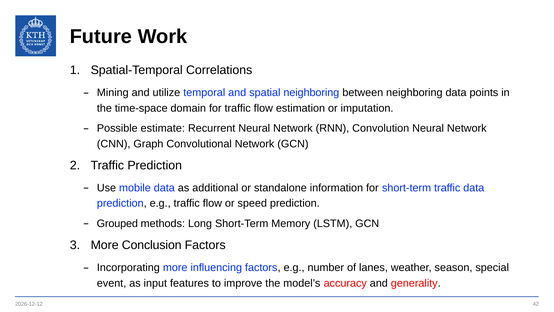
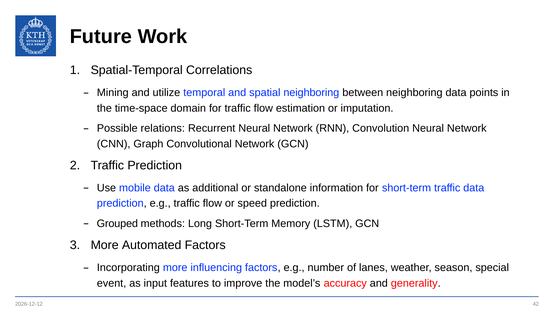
estimate: estimate -> relations
Conclusion: Conclusion -> Automated
